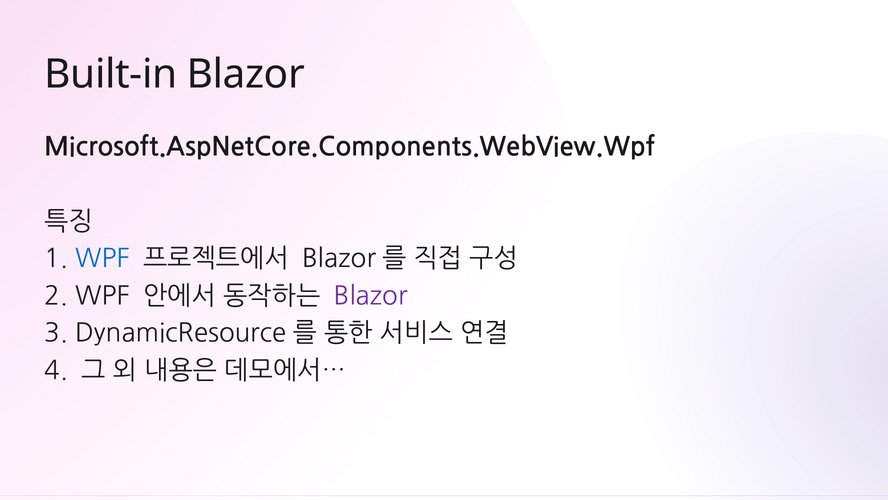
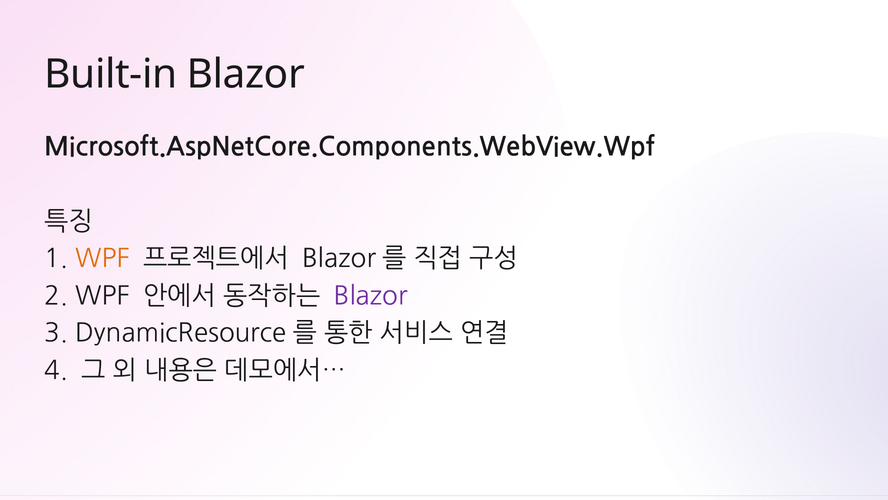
WPF at (102, 259) colour: blue -> orange
